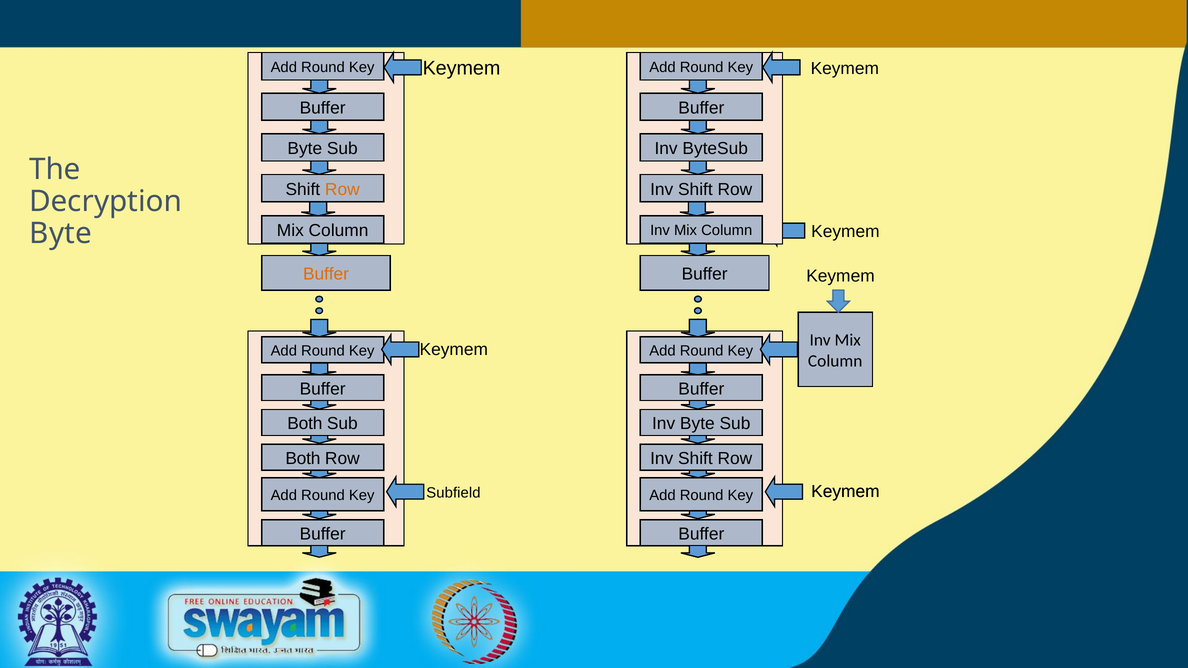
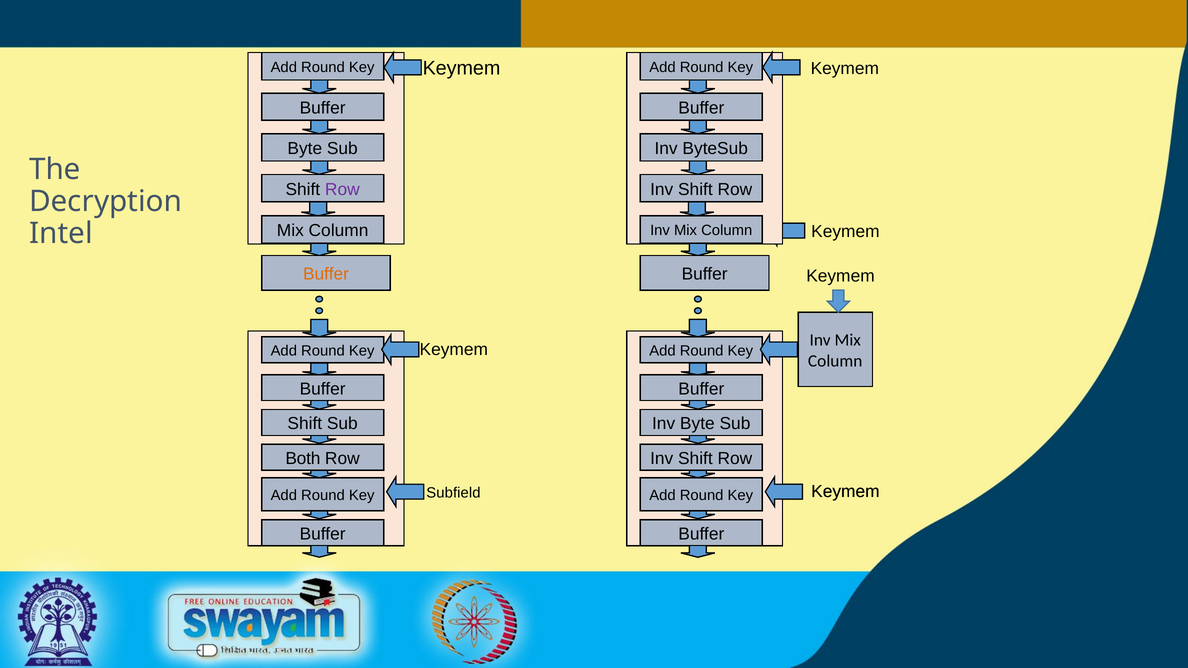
Row at (342, 189) colour: orange -> purple
Byte at (61, 234): Byte -> Intel
Both at (305, 424): Both -> Shift
